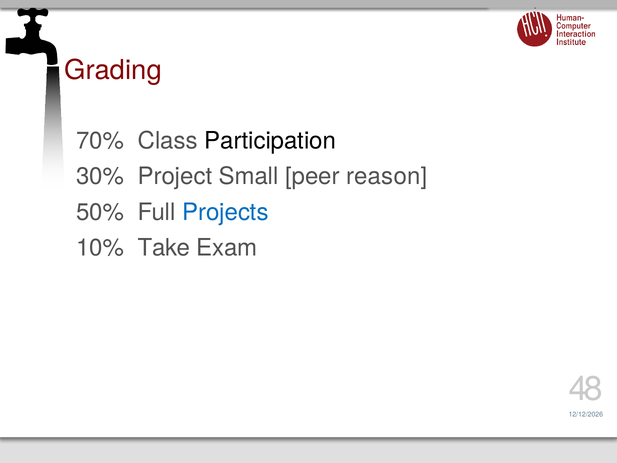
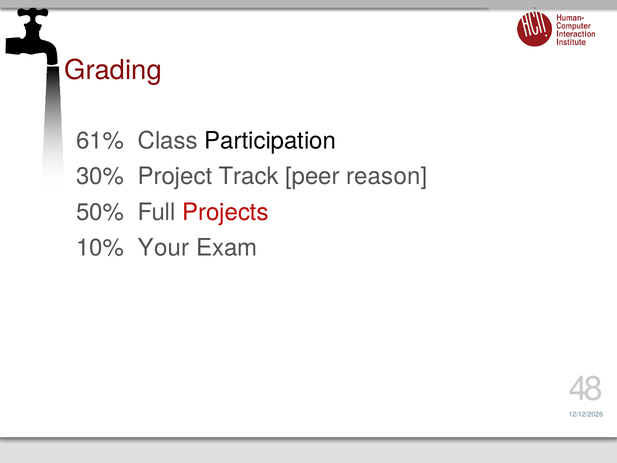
70%: 70% -> 61%
Small: Small -> Track
Projects colour: blue -> red
Take: Take -> Your
